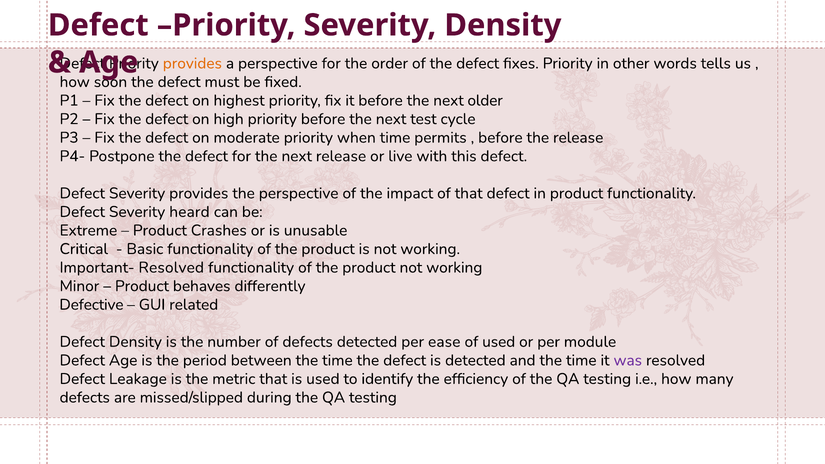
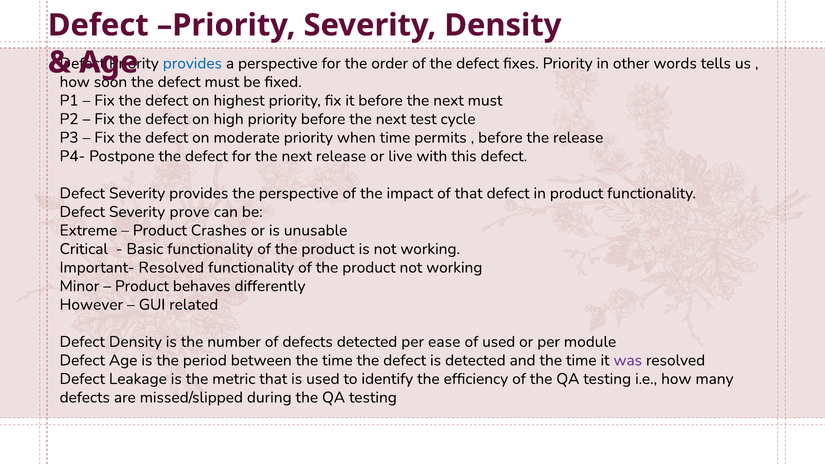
provides at (192, 63) colour: orange -> blue
next older: older -> must
heard: heard -> prove
Defective: Defective -> However
